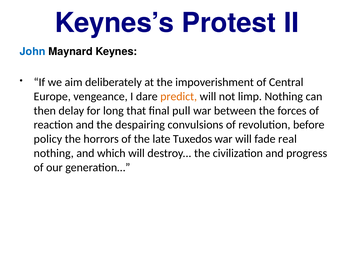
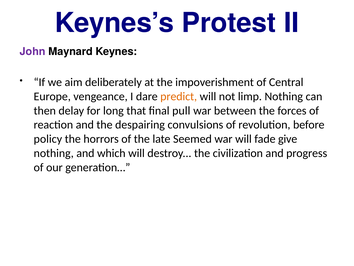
John colour: blue -> purple
Tuxedos: Tuxedos -> Seemed
real: real -> give
